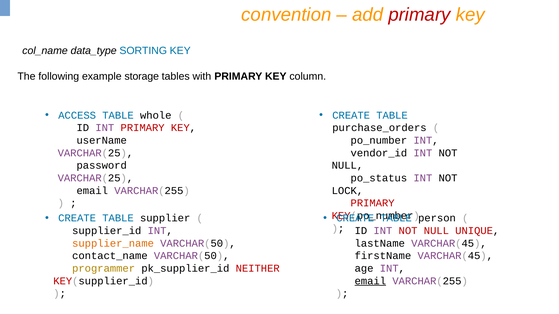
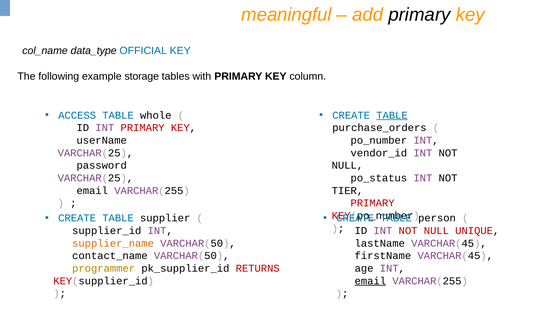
convention: convention -> meaningful
primary at (419, 15) colour: red -> black
SORTING: SORTING -> OFFICIAL
TABLE at (392, 115) underline: none -> present
LOCK: LOCK -> TIER
NEITHER: NEITHER -> RETURNS
